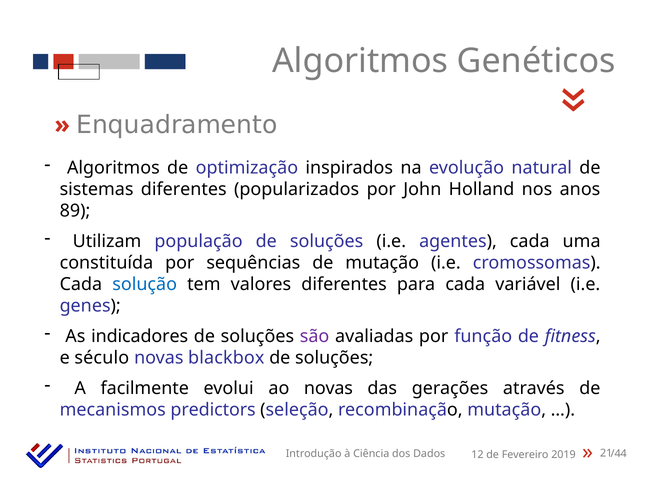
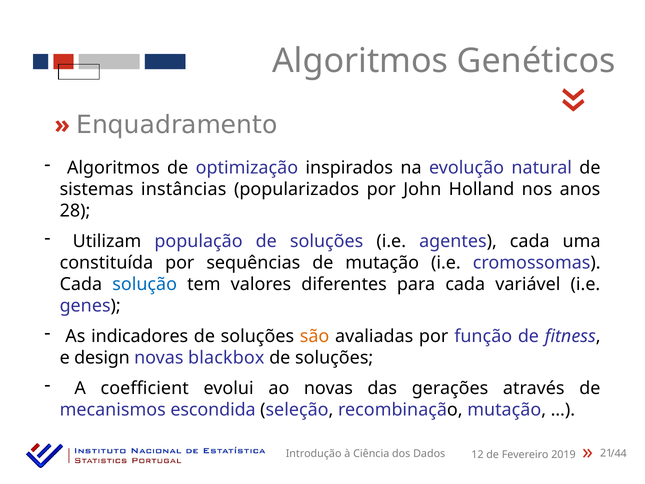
sistemas diferentes: diferentes -> instâncias
89: 89 -> 28
são colour: purple -> orange
século: século -> design
facilmente: facilmente -> coefficient
predictors: predictors -> escondida
